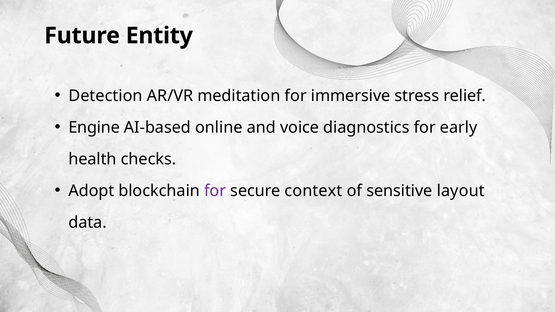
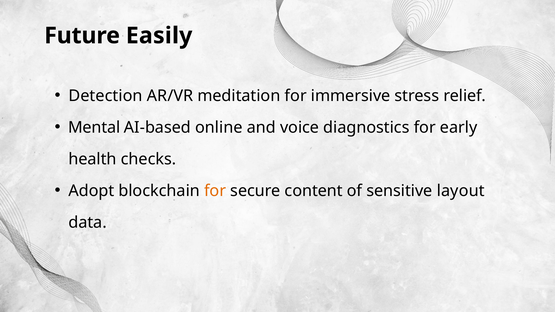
Entity: Entity -> Easily
Engine: Engine -> Mental
for at (215, 191) colour: purple -> orange
context: context -> content
